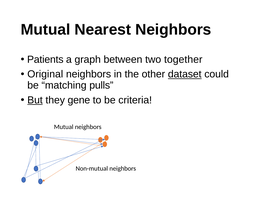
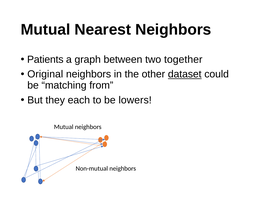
pulls: pulls -> from
But underline: present -> none
gene: gene -> each
criteria: criteria -> lowers
